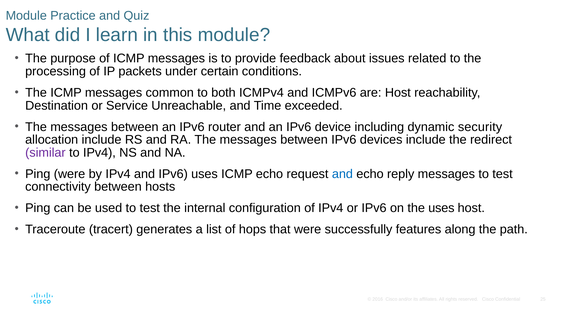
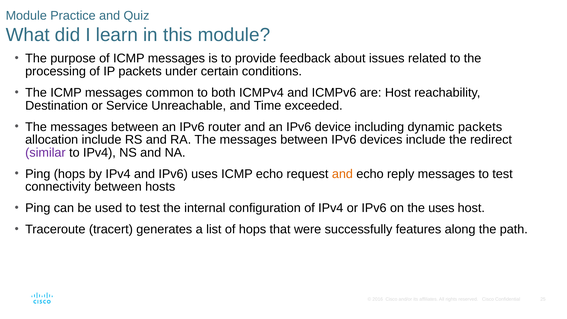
dynamic security: security -> packets
Ping were: were -> hops
and at (342, 174) colour: blue -> orange
